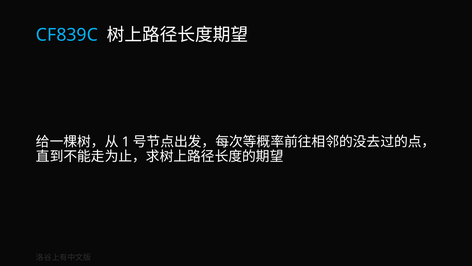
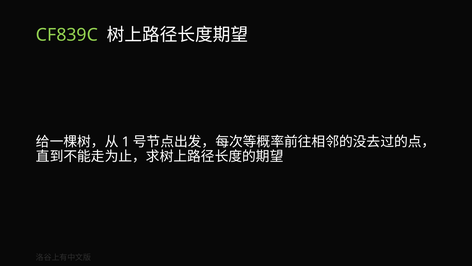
CF839C colour: light blue -> light green
